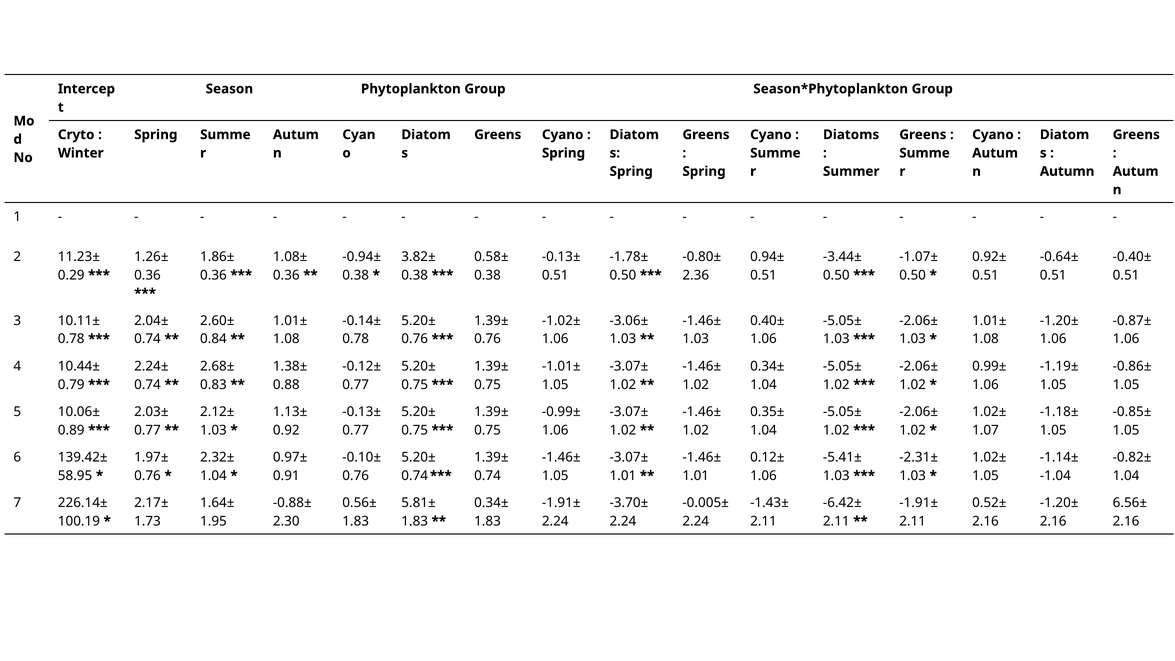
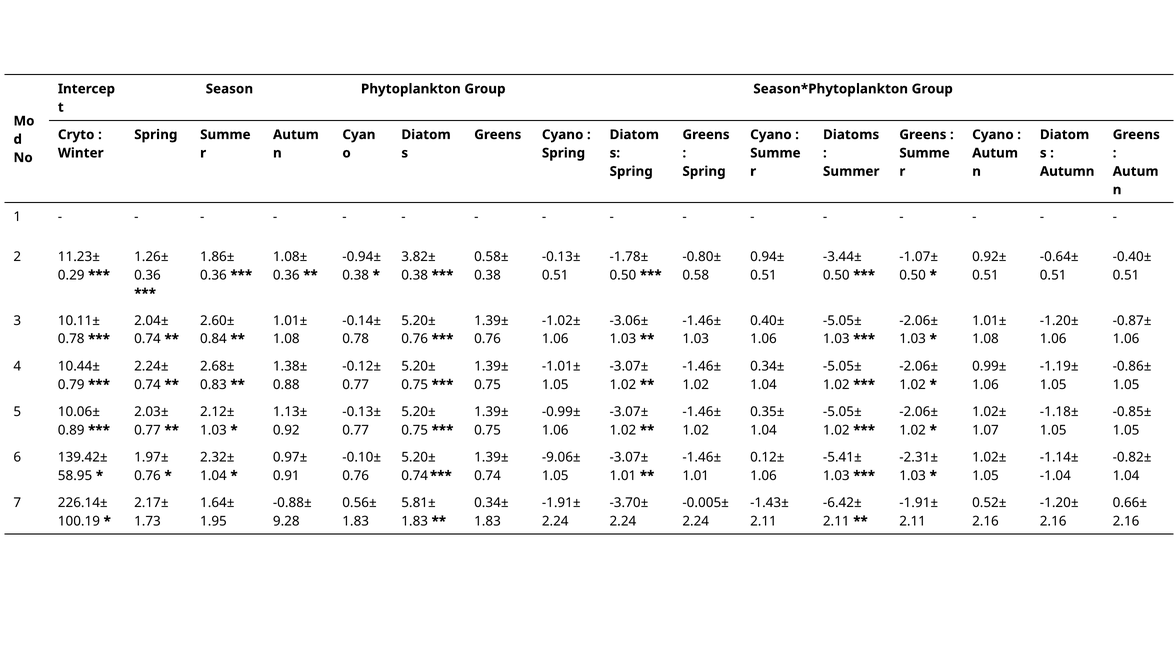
2.36: 2.36 -> 0.58
-1.46± at (561, 457): -1.46± -> -9.06±
6.56±: 6.56± -> 0.66±
2.30: 2.30 -> 9.28
